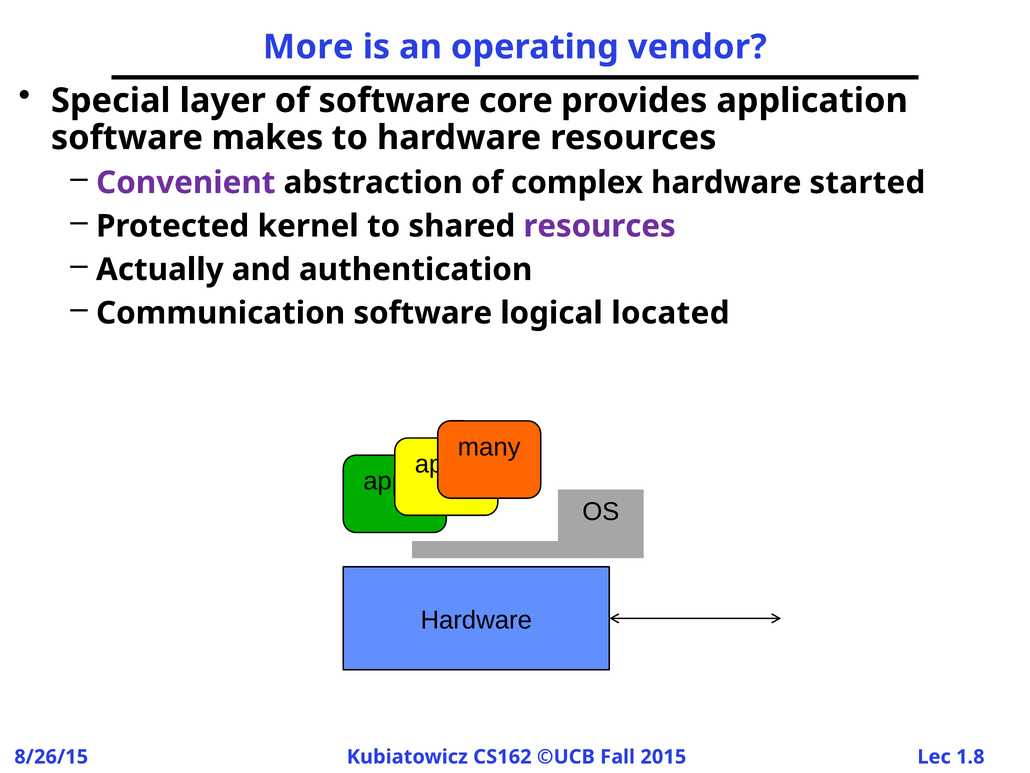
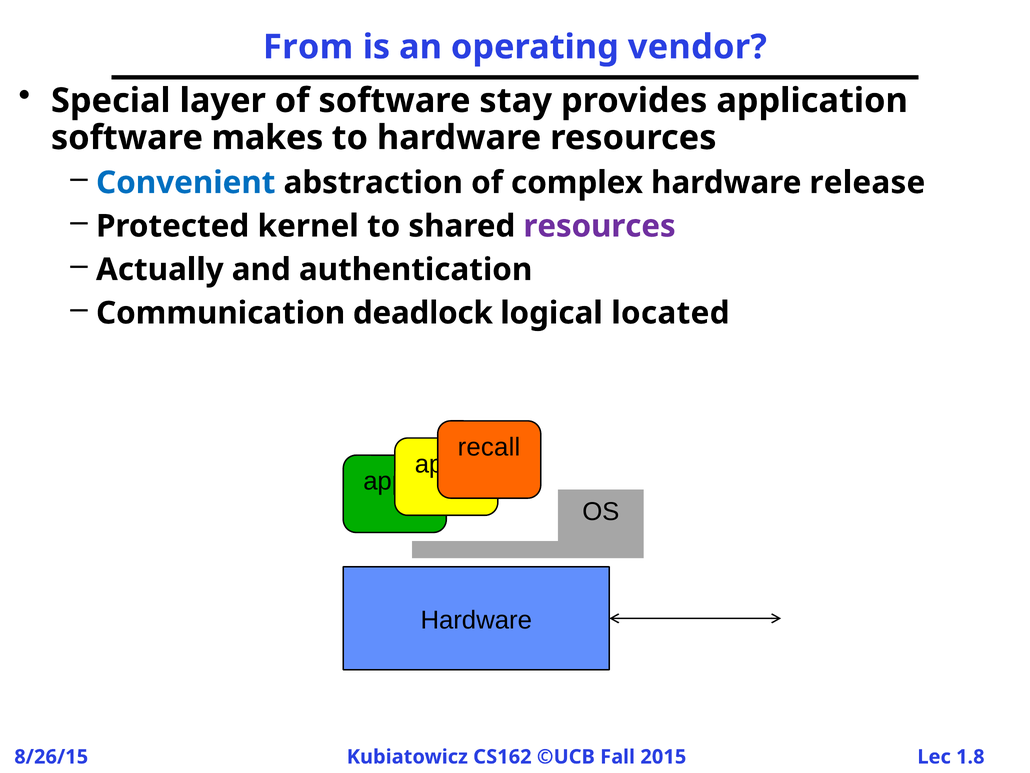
More: More -> From
core: core -> stay
Convenient colour: purple -> blue
started: started -> release
Communication software: software -> deadlock
many: many -> recall
